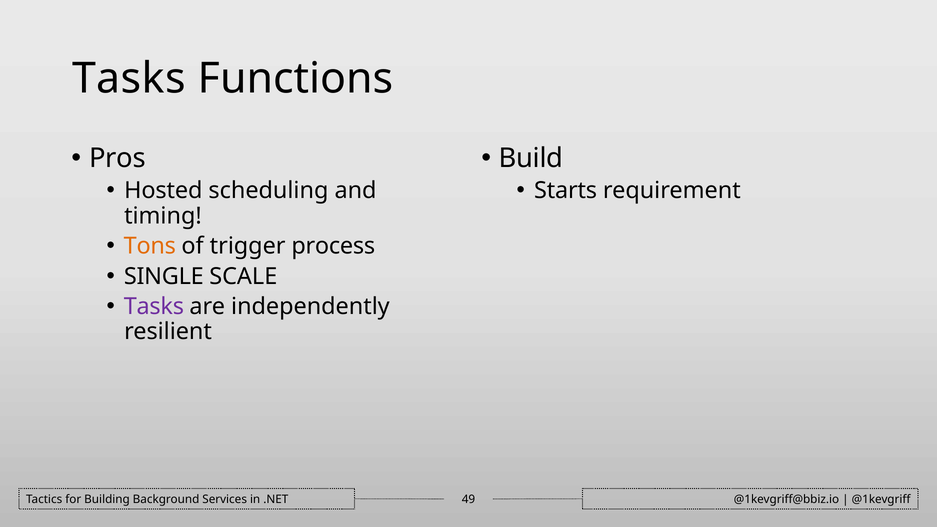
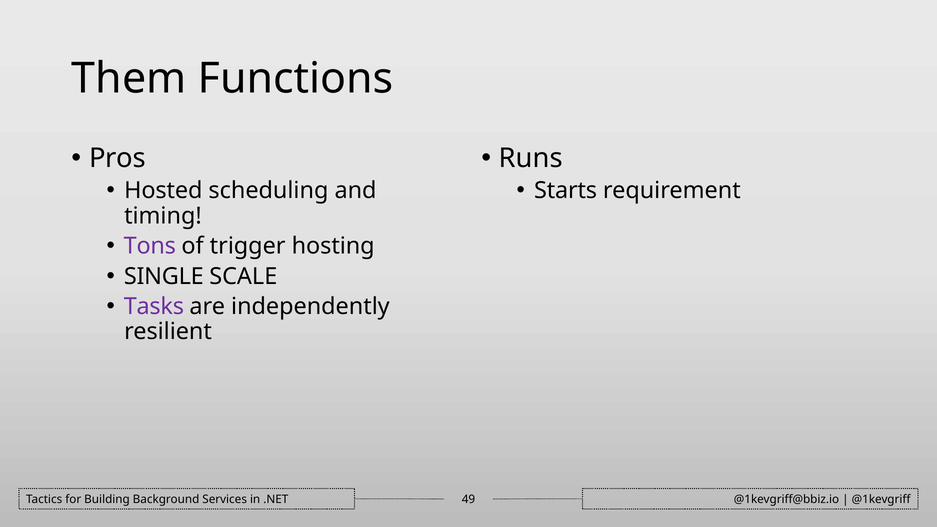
Tasks at (129, 79): Tasks -> Them
Build: Build -> Runs
Tons colour: orange -> purple
process: process -> hosting
